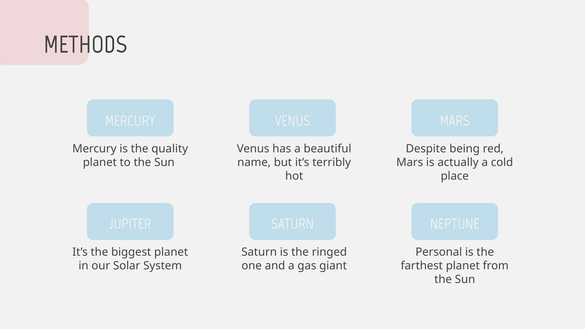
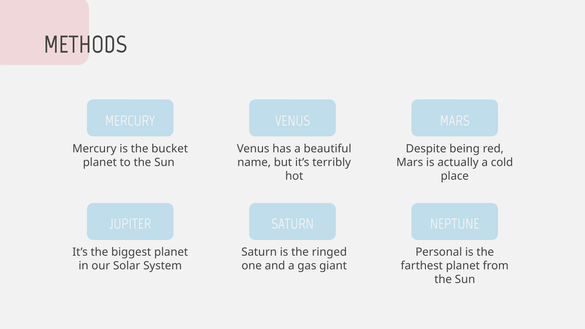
quality: quality -> bucket
